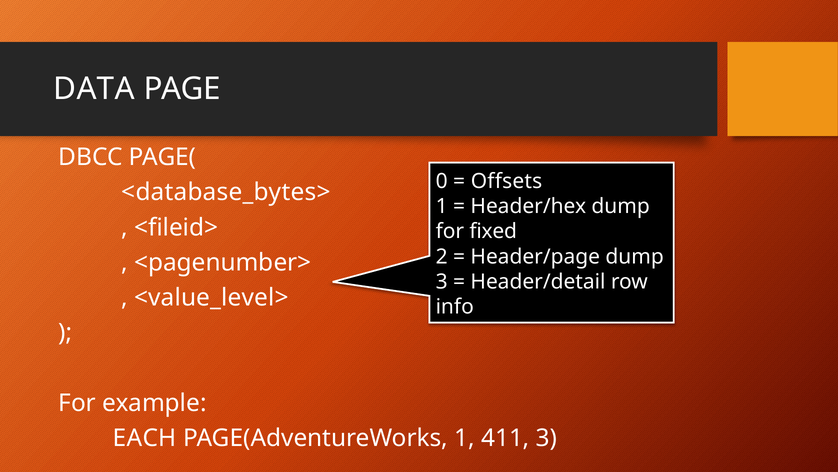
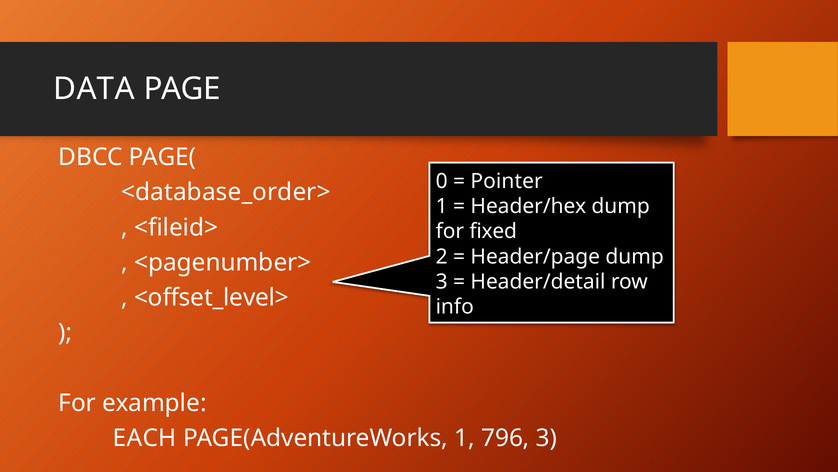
Offsets: Offsets -> Pointer
<database_bytes>: <database_bytes> -> <database_order>
<value_level>: <value_level> -> <offset_level>
411: 411 -> 796
